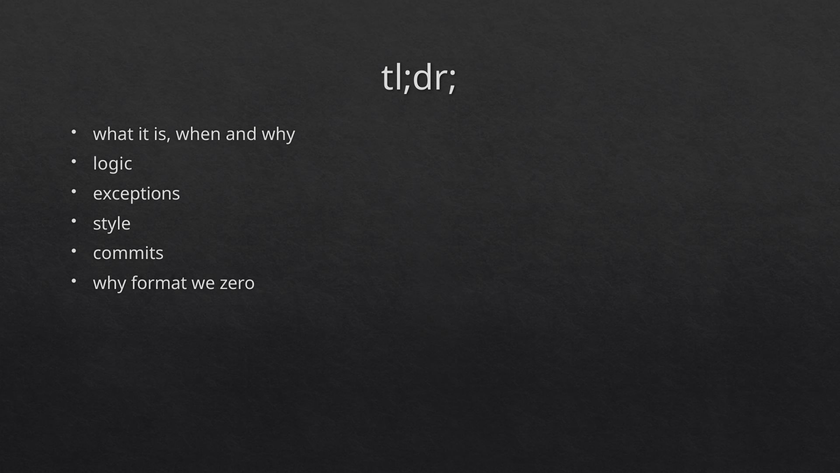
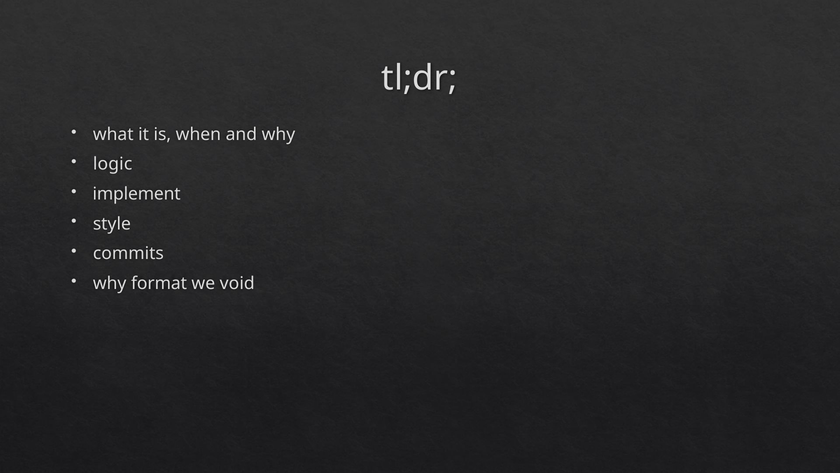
exceptions: exceptions -> implement
zero: zero -> void
